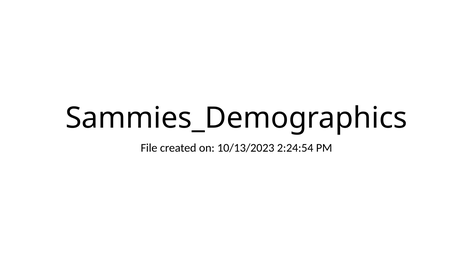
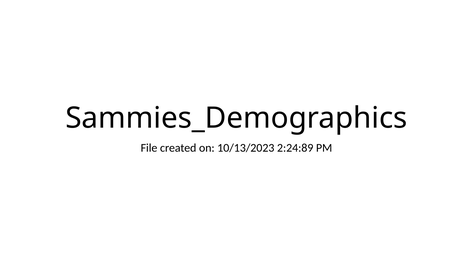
2:24:54: 2:24:54 -> 2:24:89
